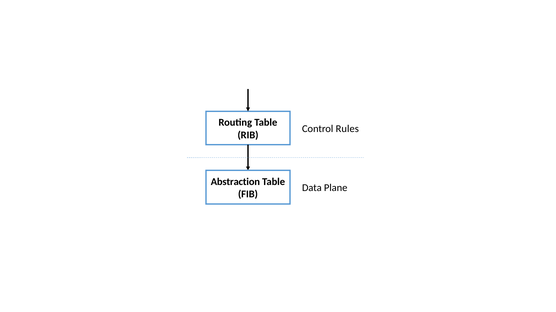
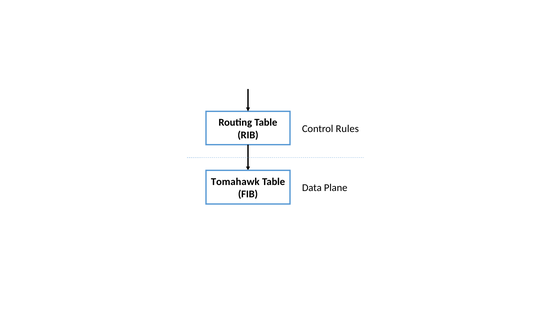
Abstraction: Abstraction -> Tomahawk
